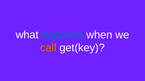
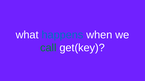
call colour: orange -> green
